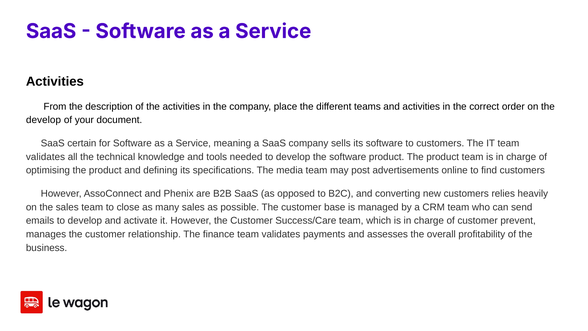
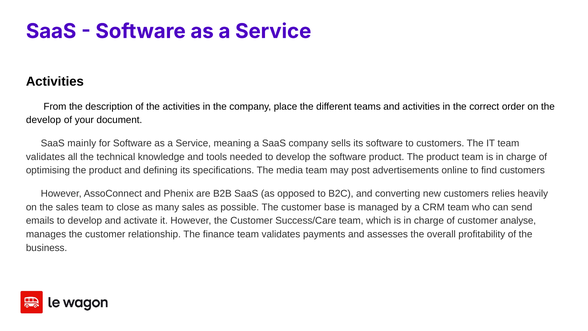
certain: certain -> mainly
prevent: prevent -> analyse
